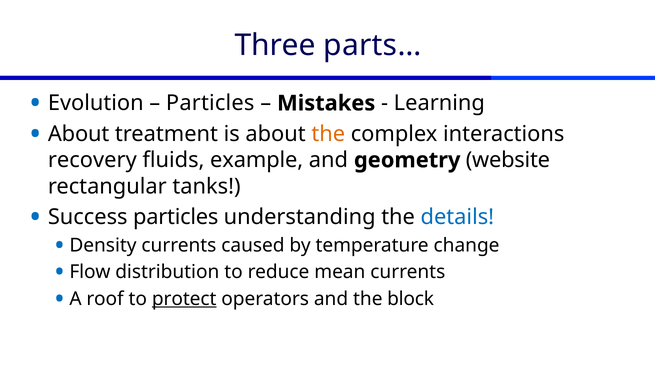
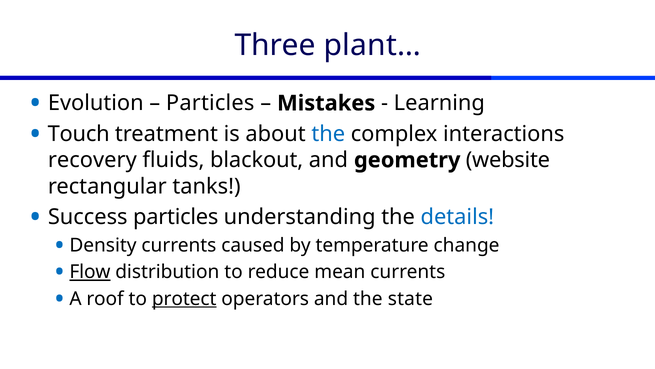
parts…: parts… -> plant…
About at (79, 134): About -> Touch
the at (328, 134) colour: orange -> blue
example: example -> blackout
Flow underline: none -> present
block: block -> state
